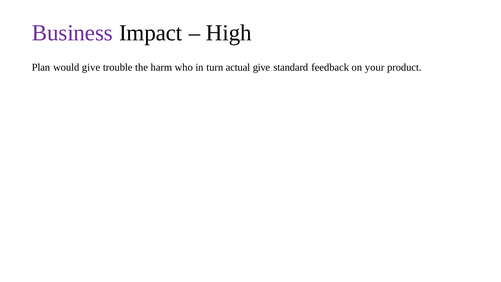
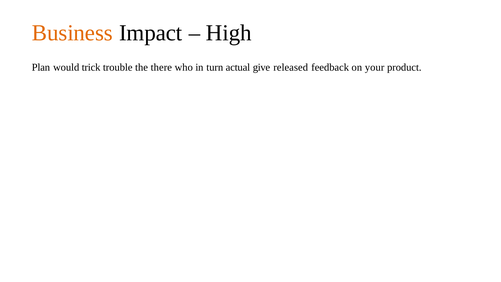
Business colour: purple -> orange
would give: give -> trick
harm: harm -> there
standard: standard -> released
